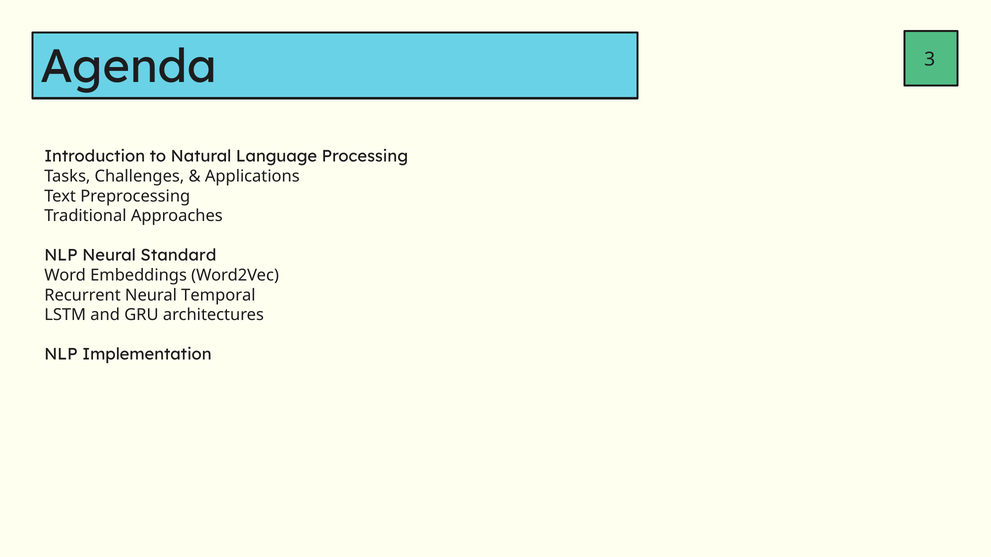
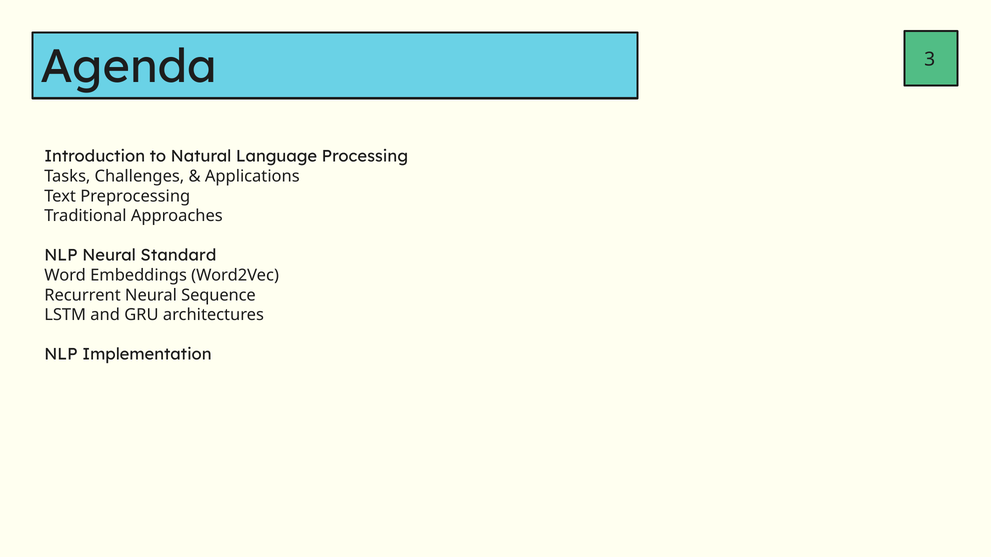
Temporal: Temporal -> Sequence
